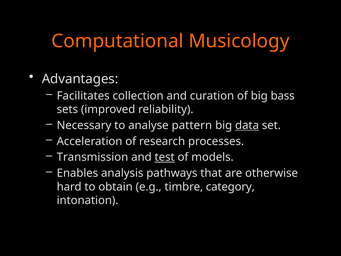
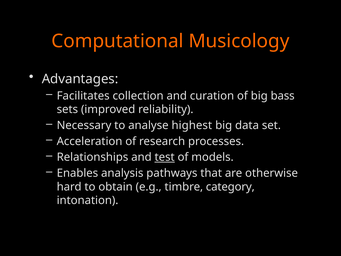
pattern: pattern -> highest
data underline: present -> none
Transmission: Transmission -> Relationships
